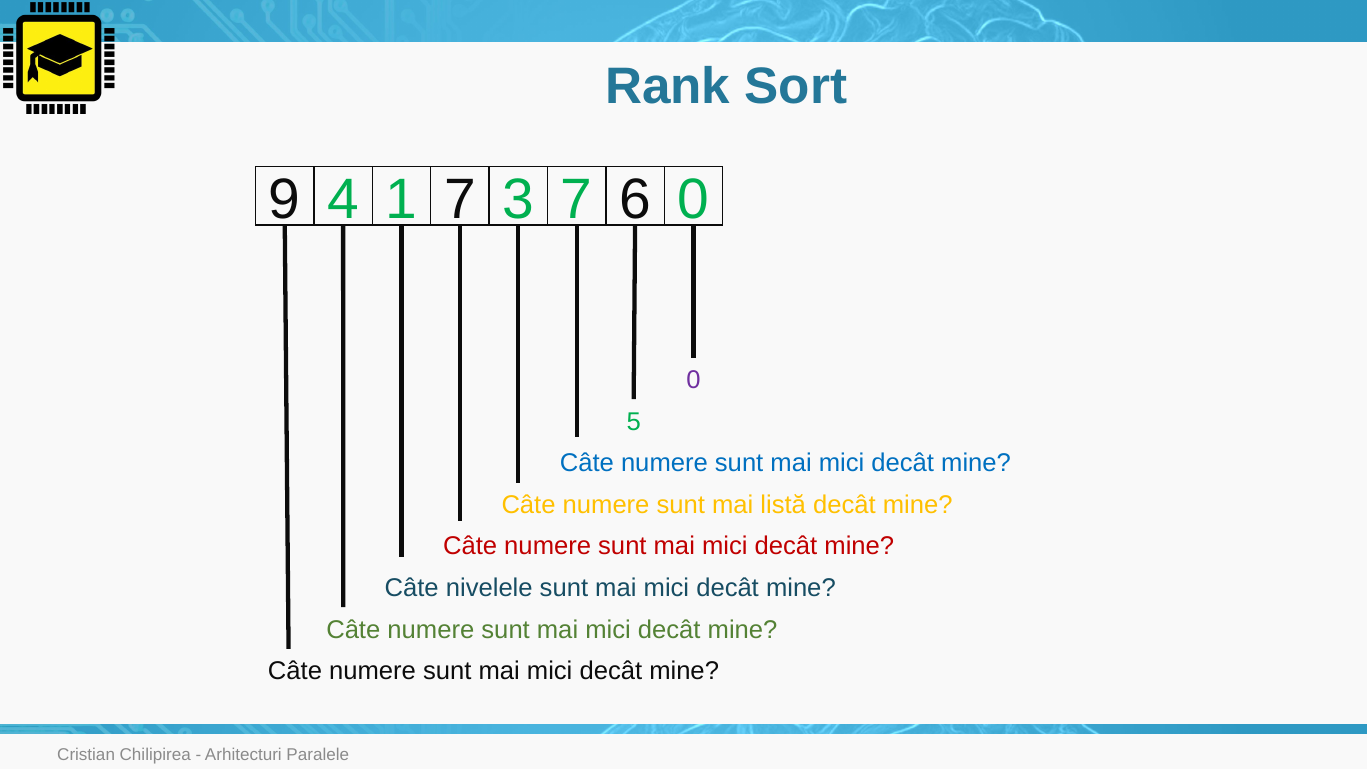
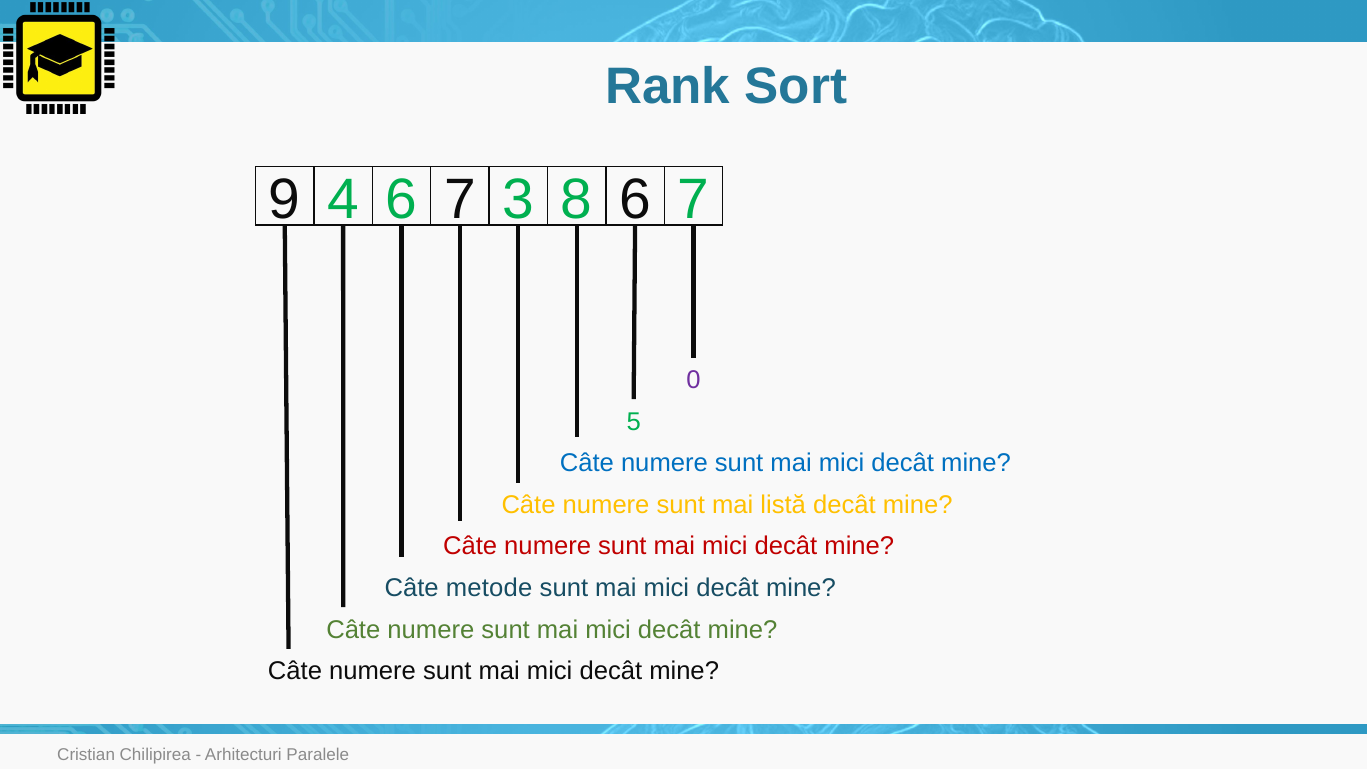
4 1: 1 -> 6
3 7: 7 -> 8
0 at (693, 200): 0 -> 7
nivelele: nivelele -> metode
